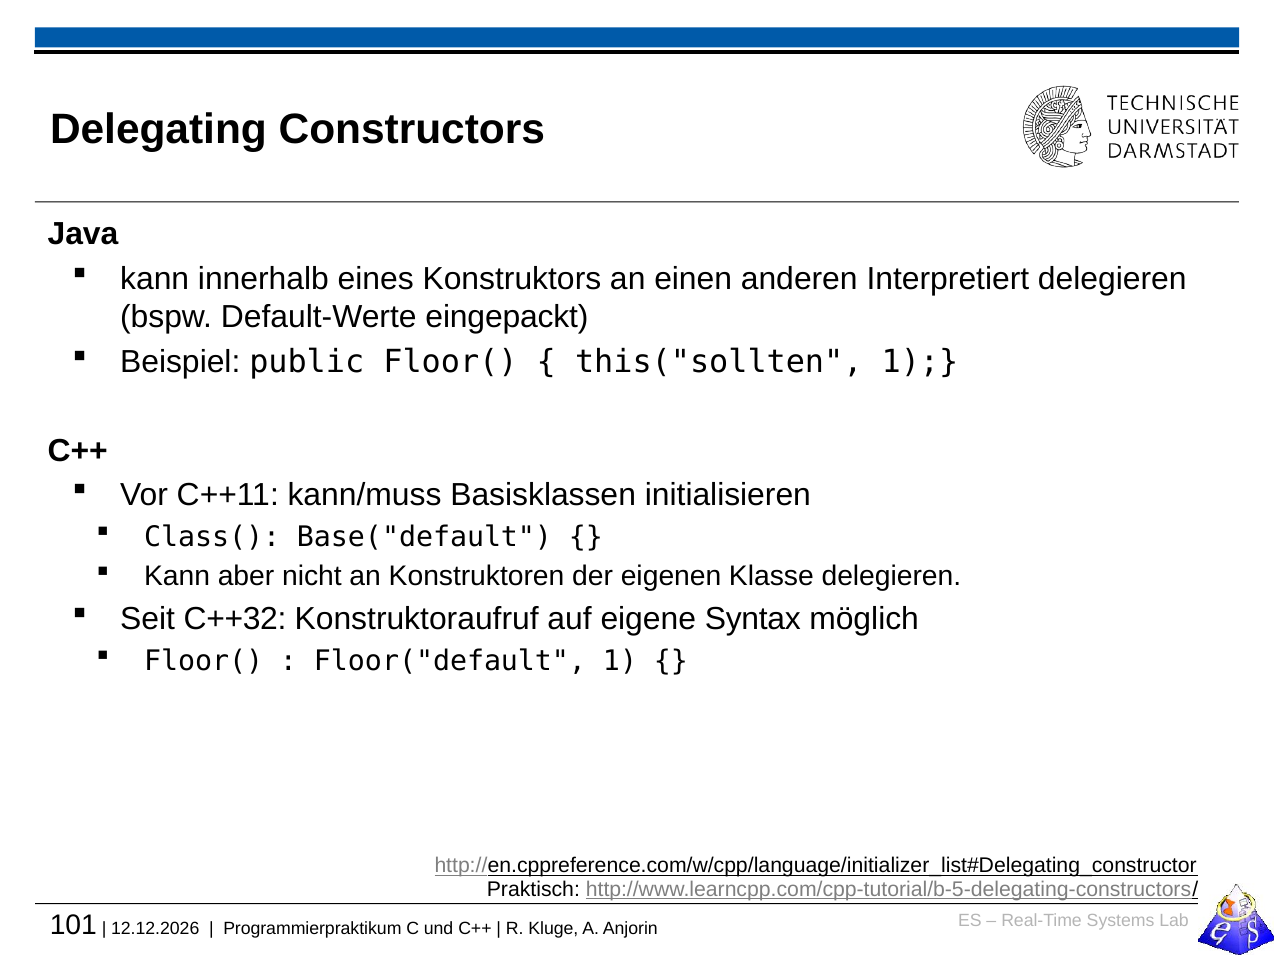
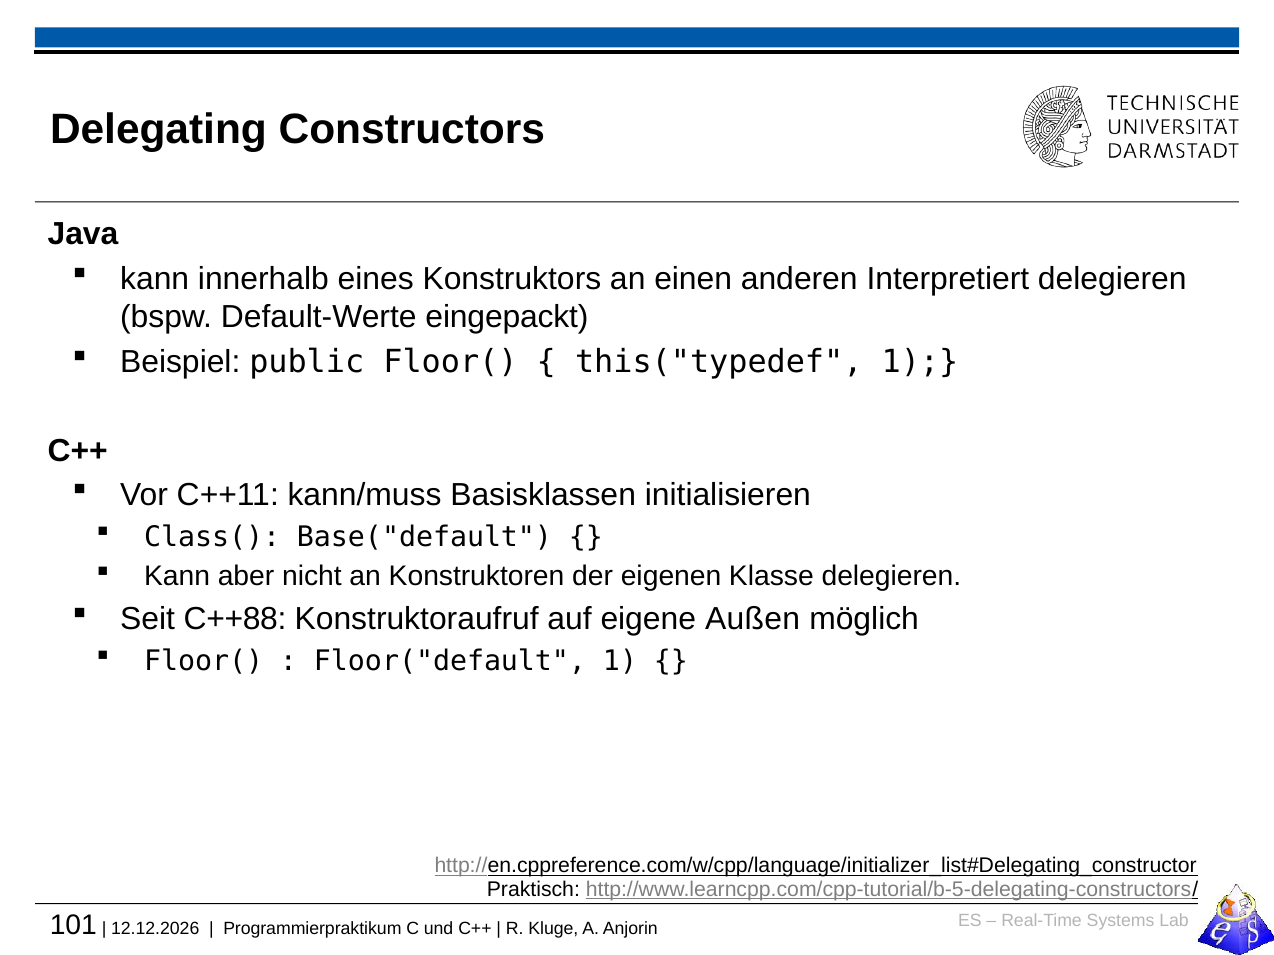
this("sollten: this("sollten -> this("typedef
C++32: C++32 -> C++88
Syntax: Syntax -> Außen
